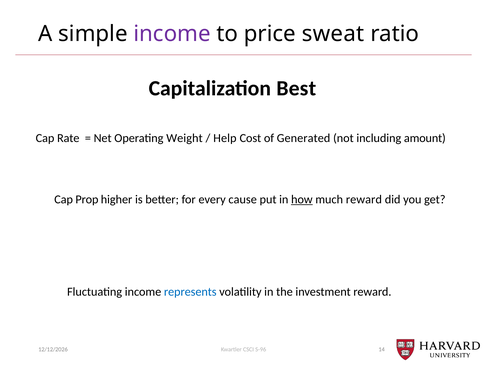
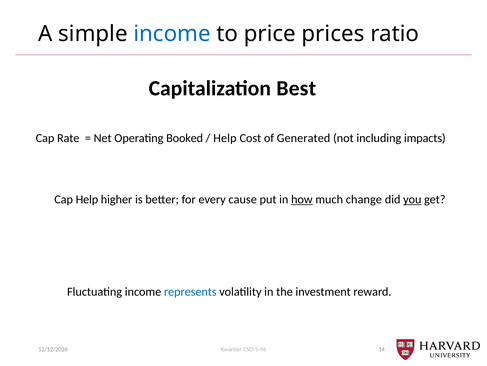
income at (172, 34) colour: purple -> blue
sweat: sweat -> prices
Weight: Weight -> Booked
amount: amount -> impacts
Cap Prop: Prop -> Help
much reward: reward -> change
you underline: none -> present
